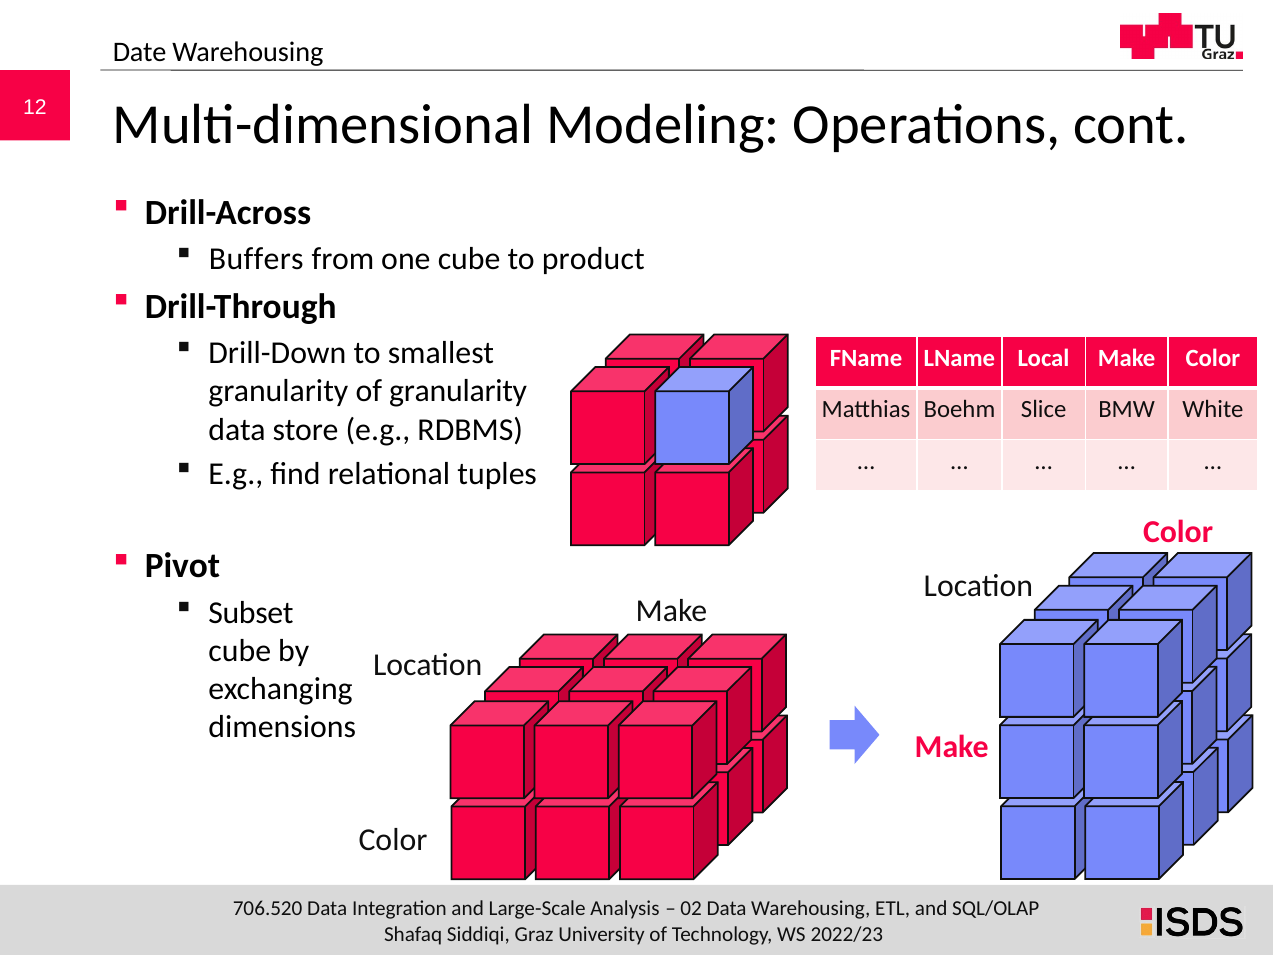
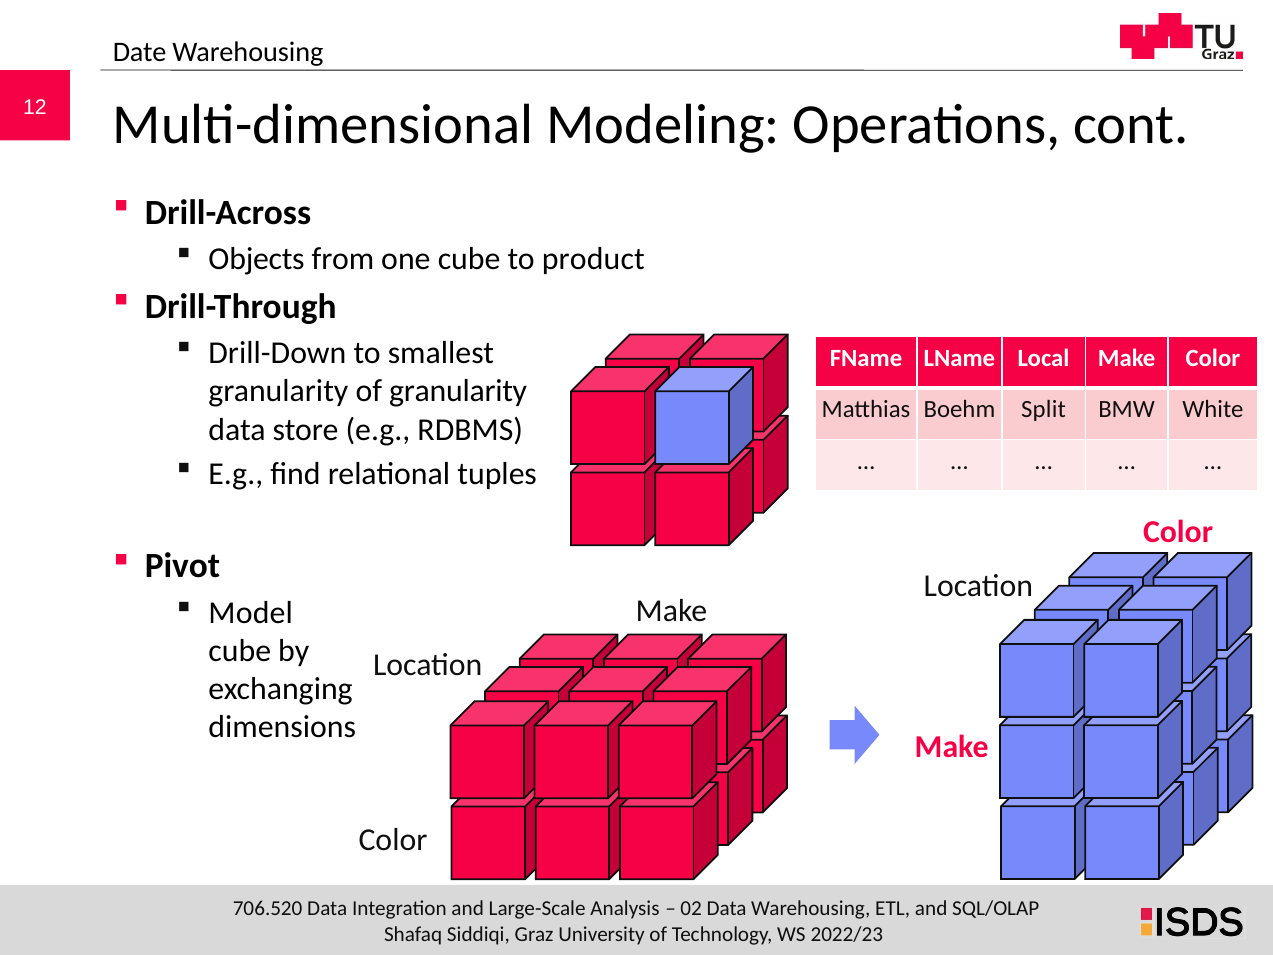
Buffers: Buffers -> Objects
Slice: Slice -> Split
Subset: Subset -> Model
